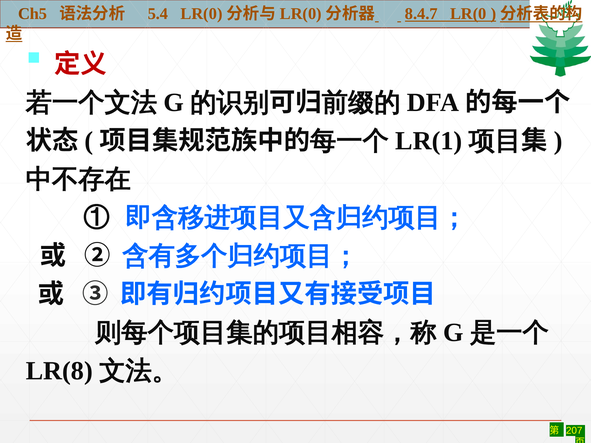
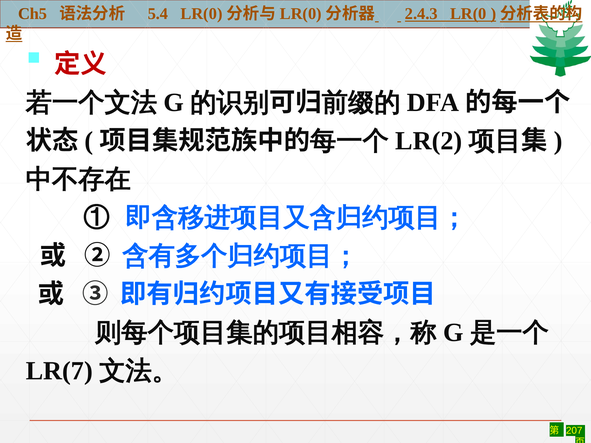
8.4.7: 8.4.7 -> 2.4.3
LR(1: LR(1 -> LR(2
LR(8: LR(8 -> LR(7
